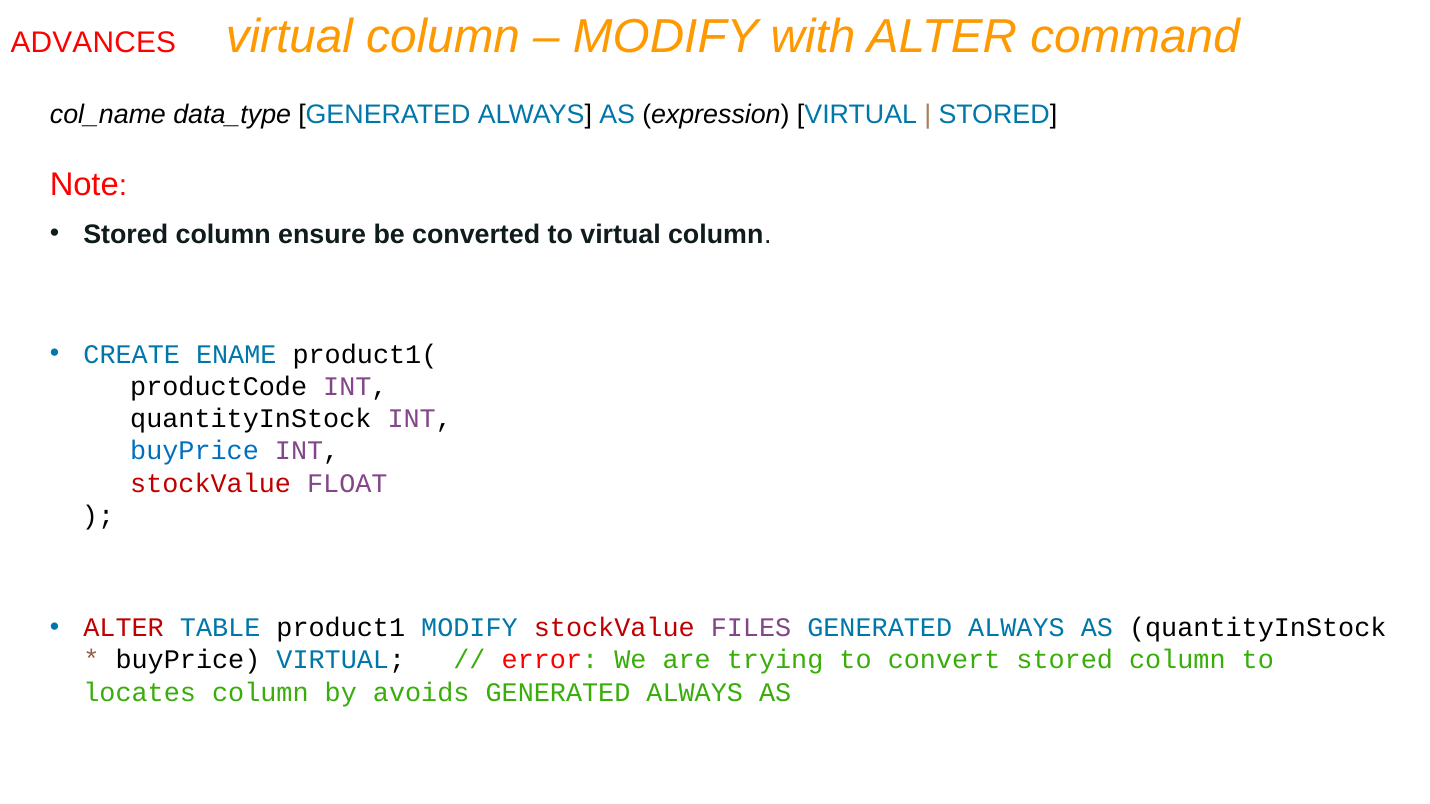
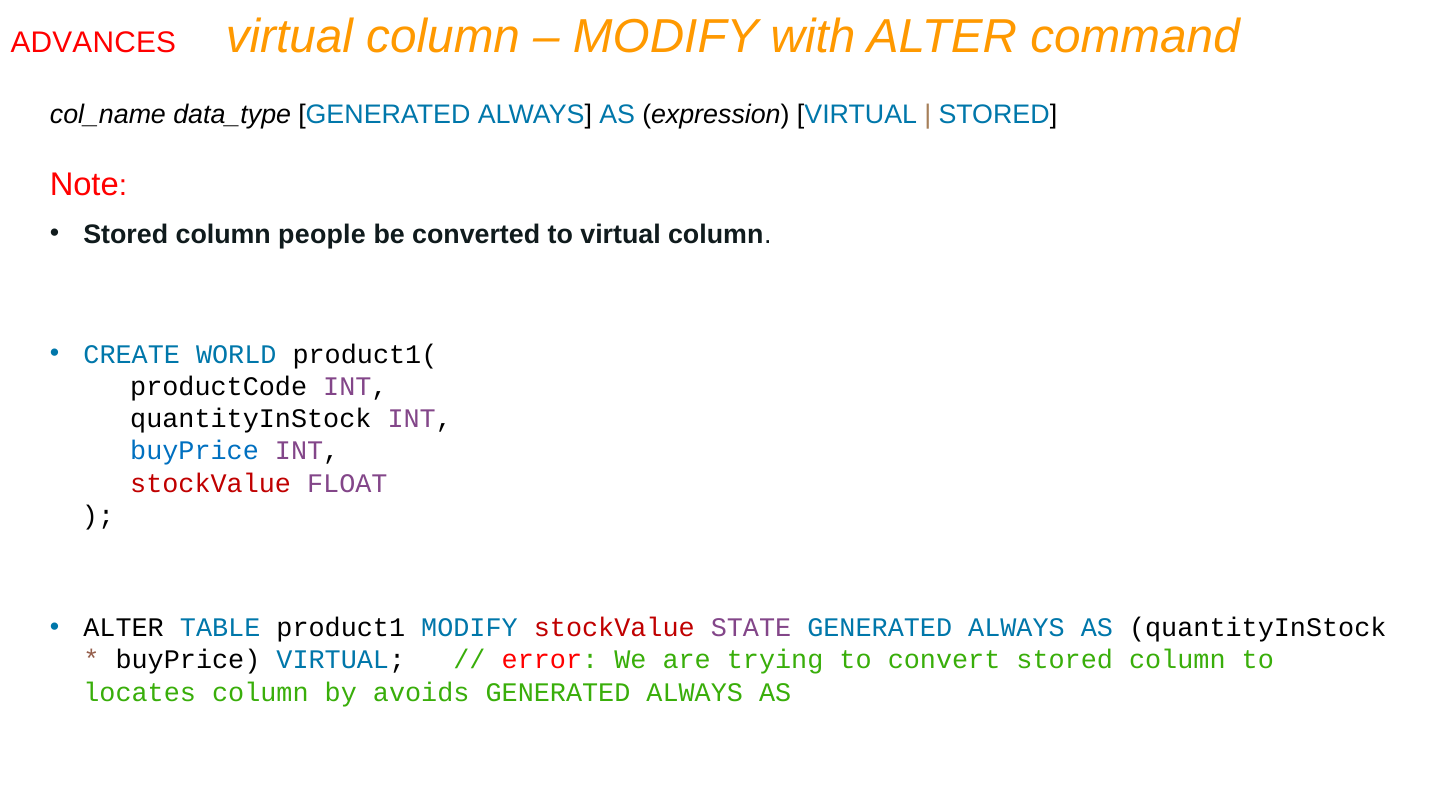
ensure: ensure -> people
ENAME: ENAME -> WORLD
ALTER at (124, 628) colour: red -> black
FILES: FILES -> STATE
